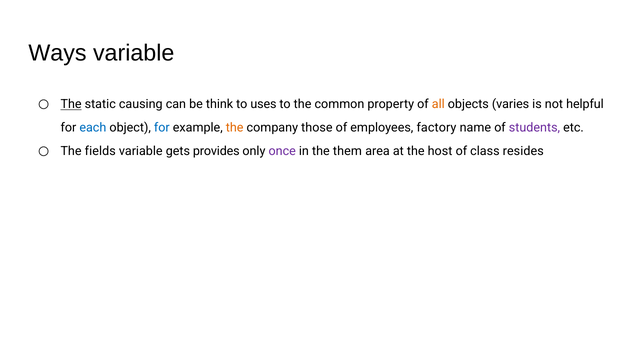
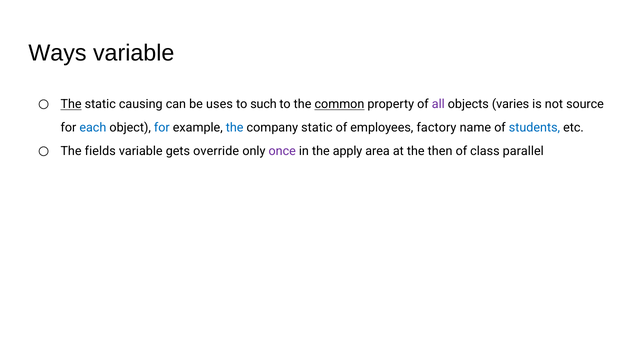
think: think -> uses
uses: uses -> such
common underline: none -> present
all colour: orange -> purple
helpful: helpful -> source
the at (235, 128) colour: orange -> blue
company those: those -> static
students colour: purple -> blue
provides: provides -> override
them: them -> apply
host: host -> then
resides: resides -> parallel
